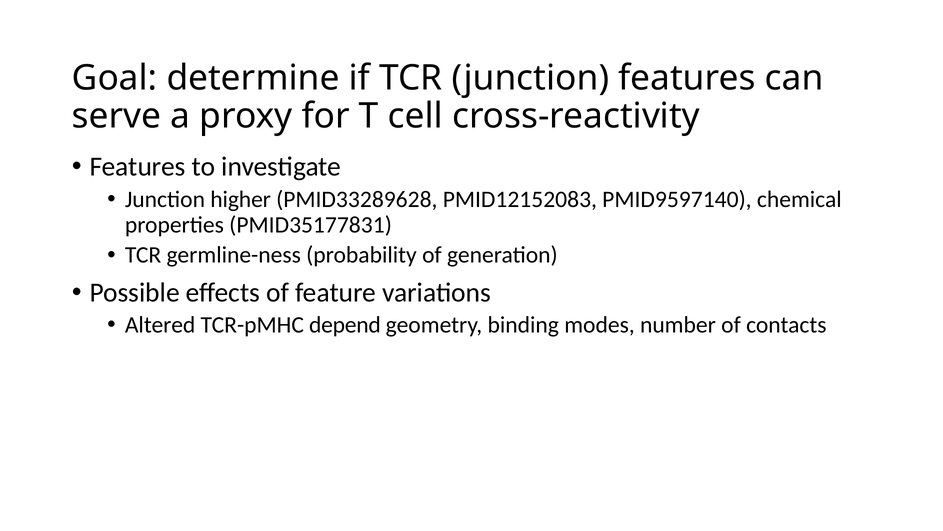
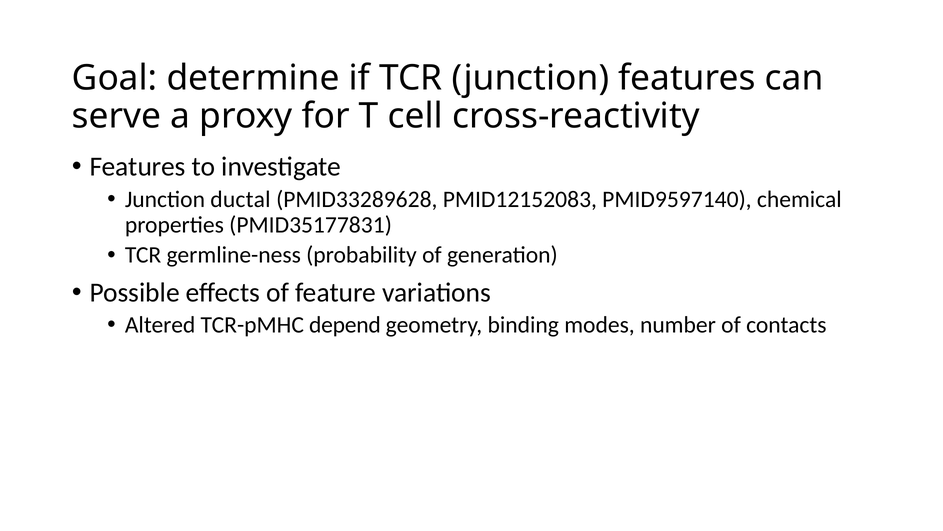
higher: higher -> ductal
